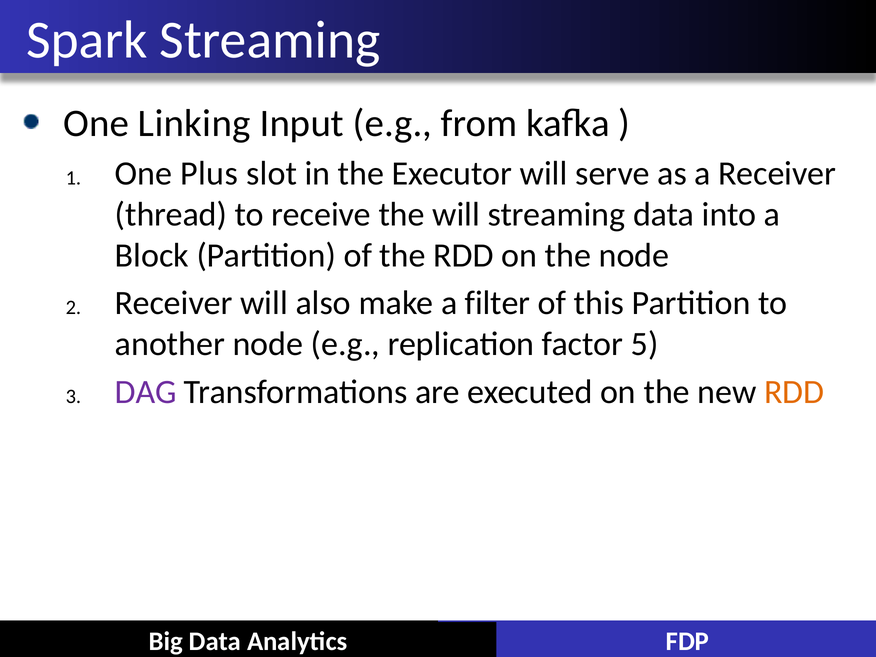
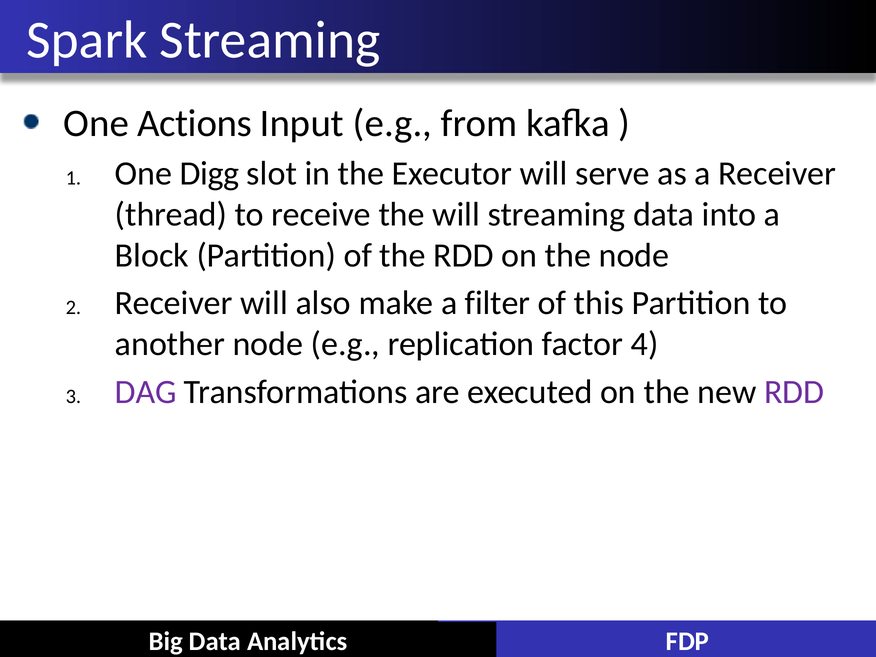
Linking: Linking -> Actions
Plus: Plus -> Digg
5: 5 -> 4
RDD at (794, 392) colour: orange -> purple
